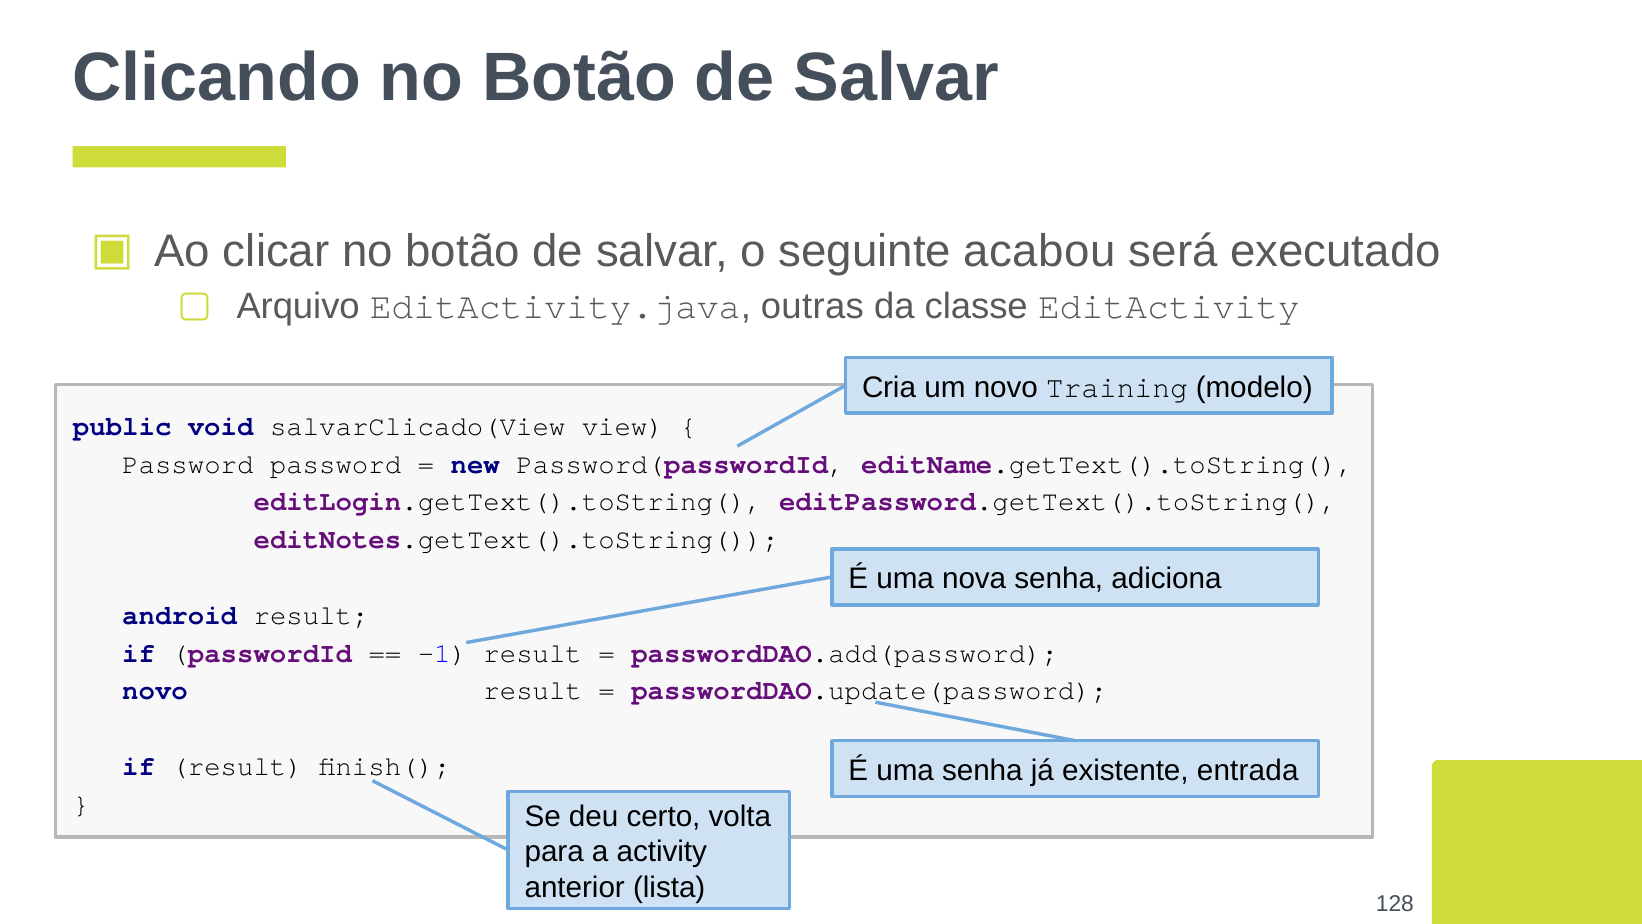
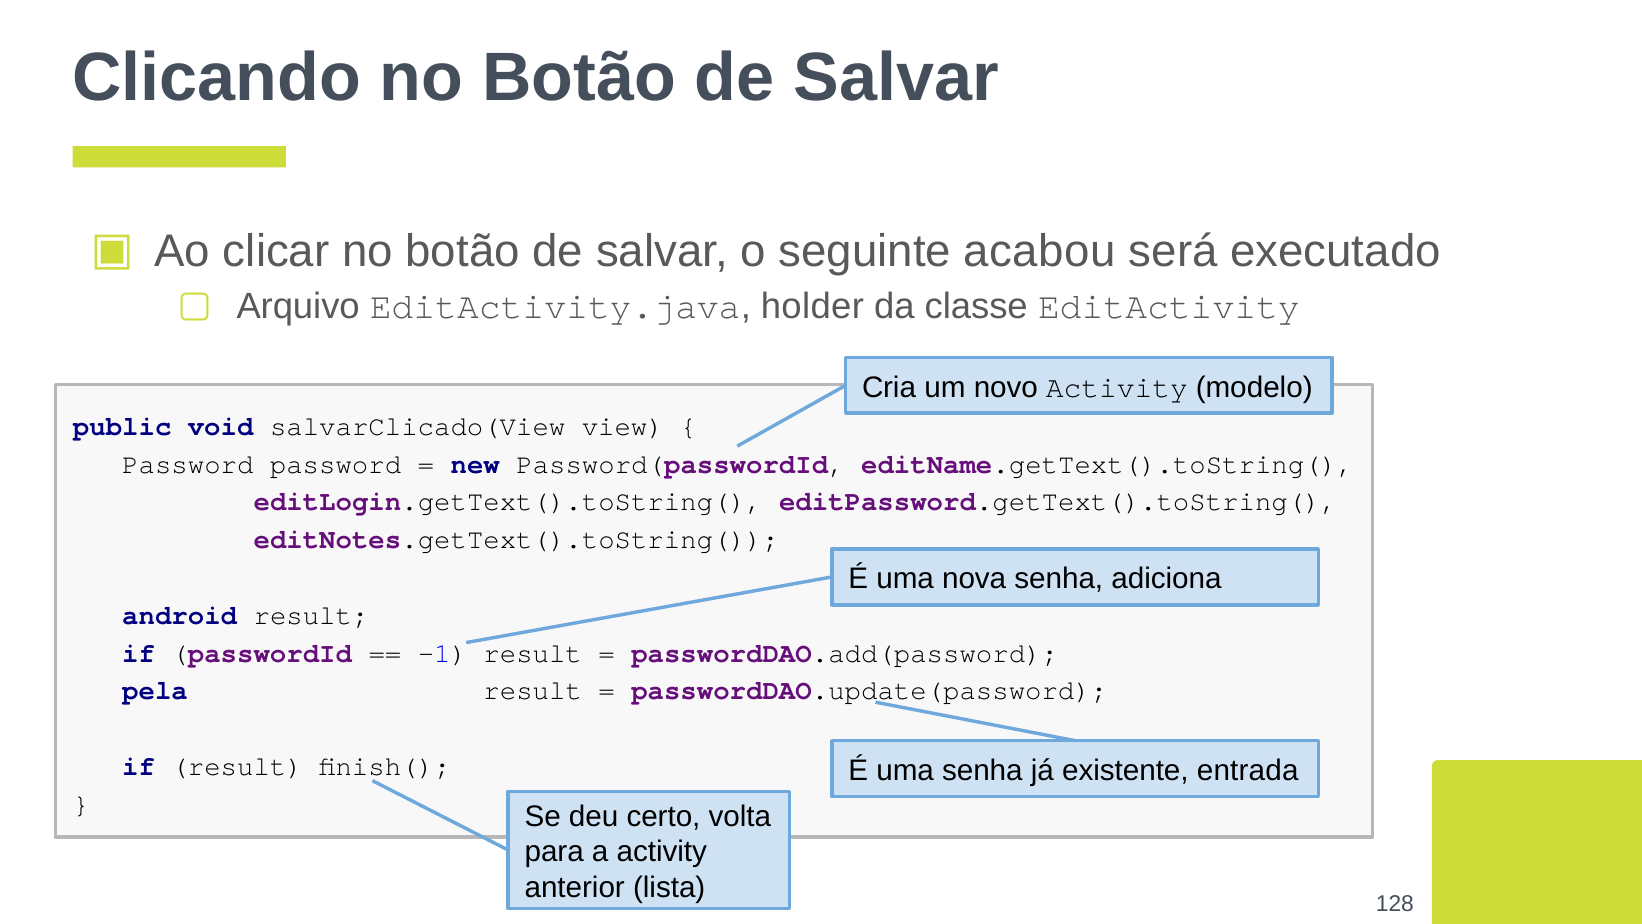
outras: outras -> holder
novo Training: Training -> Activity
novo at (155, 691): novo -> pela
